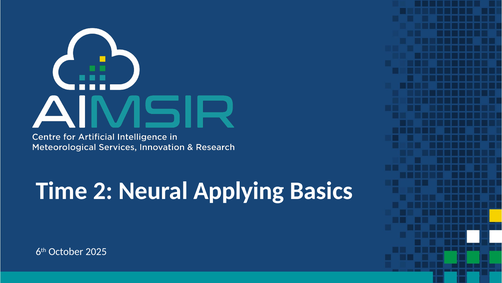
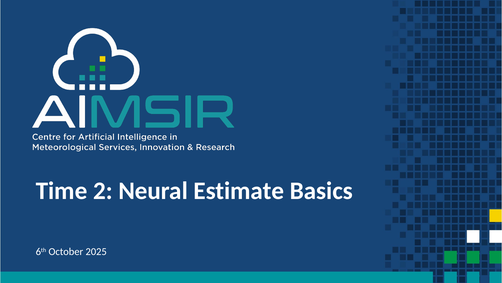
Applying: Applying -> Estimate
